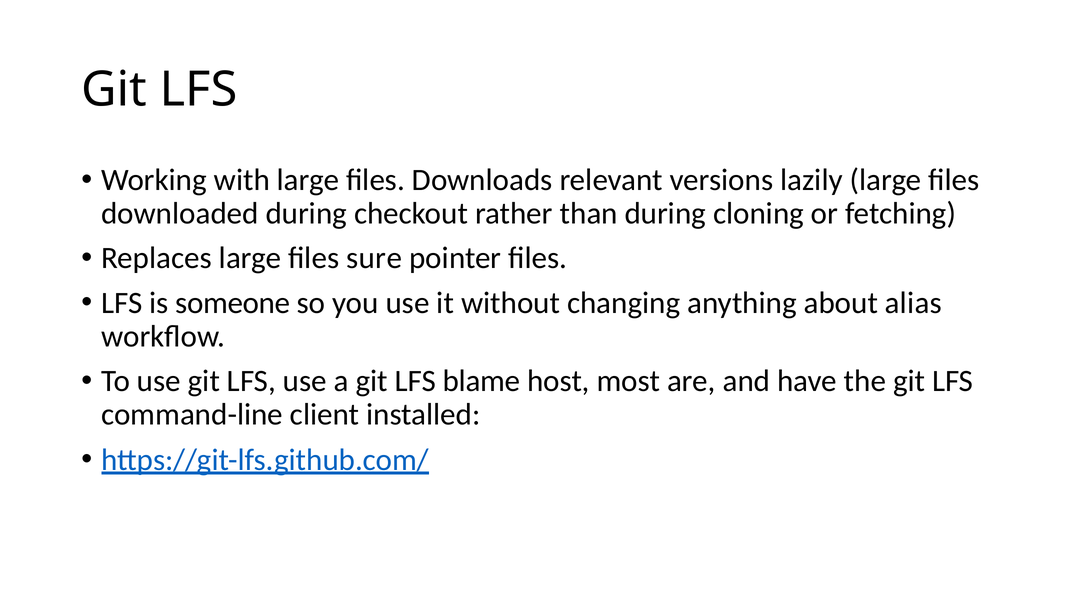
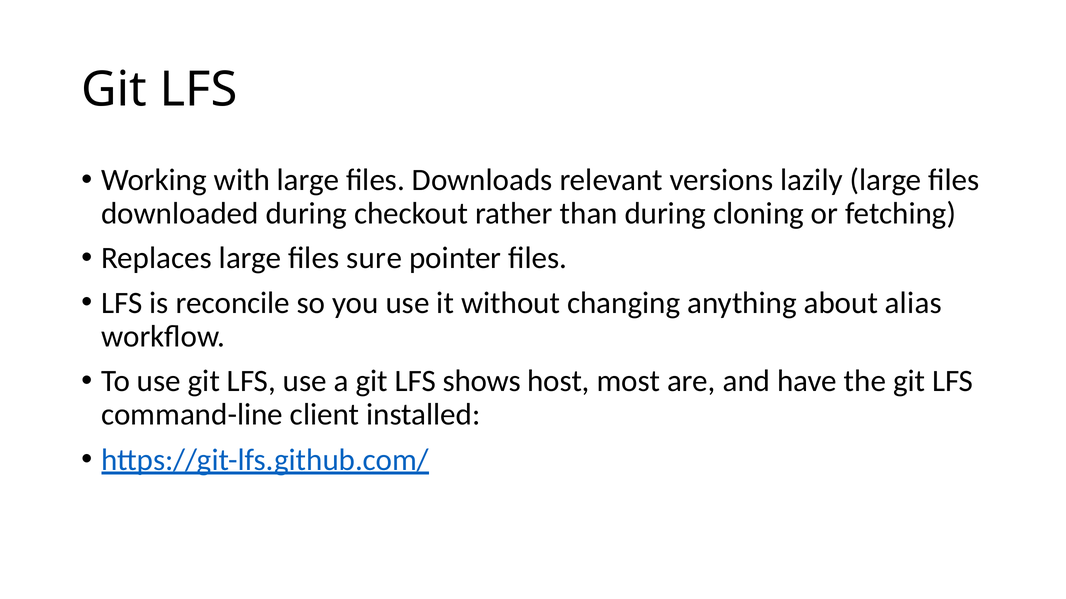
someone: someone -> reconcile
blame: blame -> shows
